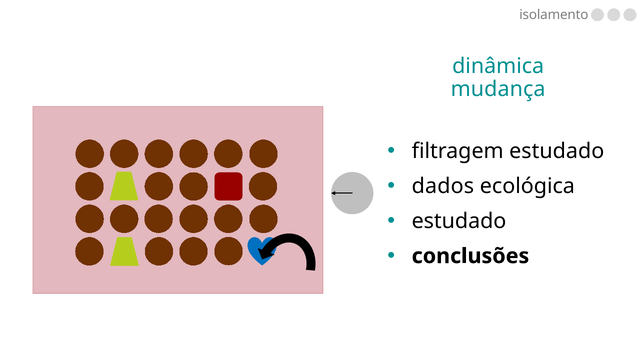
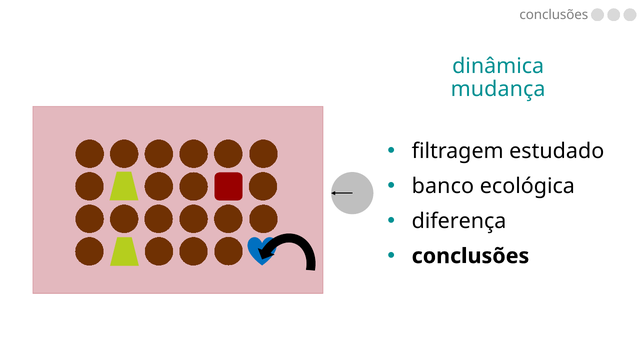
isolamento at (554, 15): isolamento -> conclusões
dados: dados -> banco
estudado at (459, 221): estudado -> diferença
